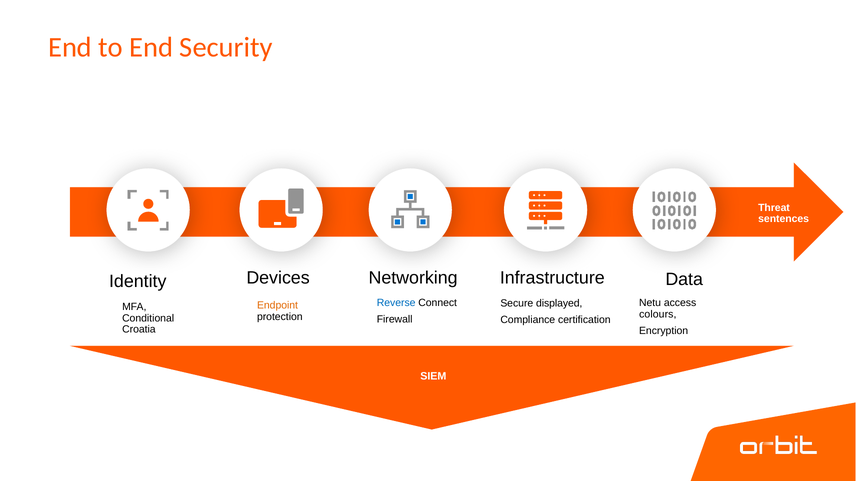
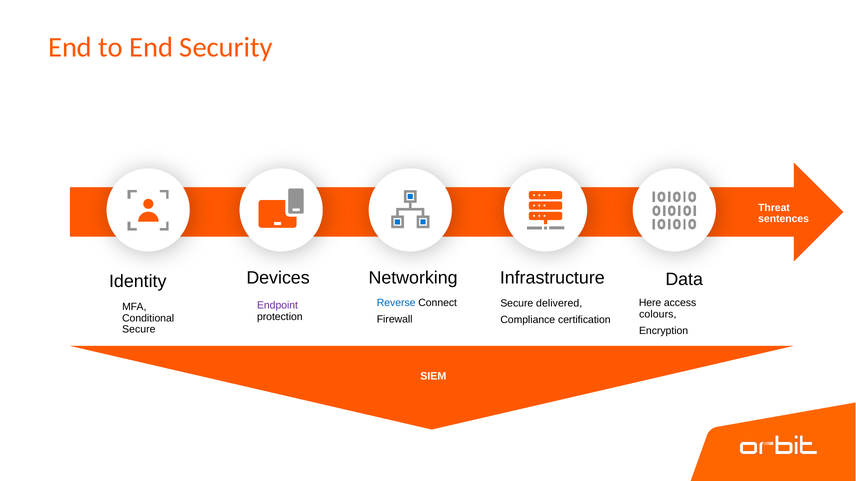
Netu: Netu -> Here
displayed: displayed -> delivered
Endpoint colour: orange -> purple
Croatia at (139, 330): Croatia -> Secure
